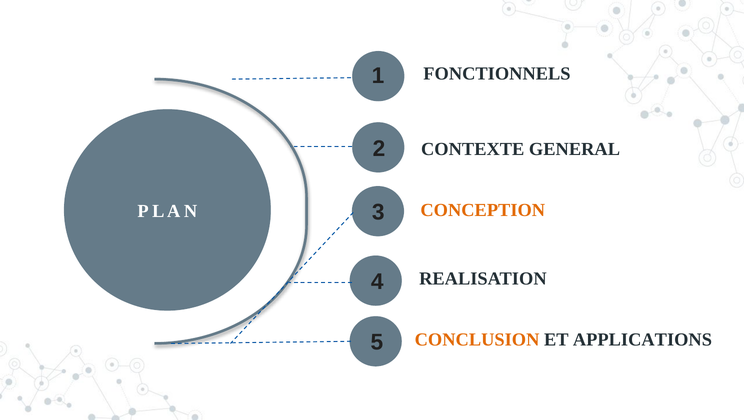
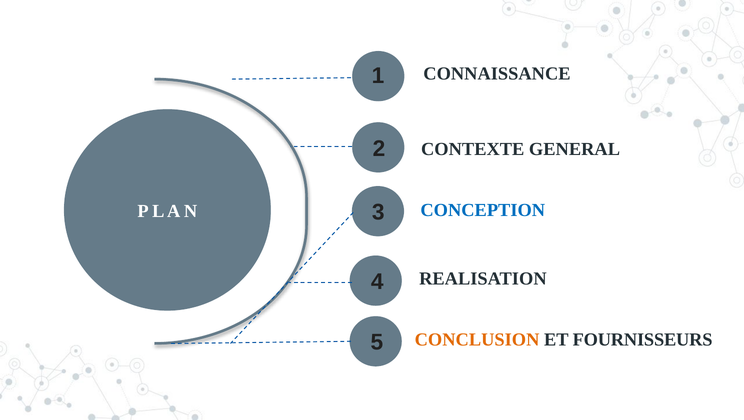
FONCTIONNELS: FONCTIONNELS -> CONNAISSANCE
CONCEPTION colour: orange -> blue
APPLICATIONS: APPLICATIONS -> FOURNISSEURS
